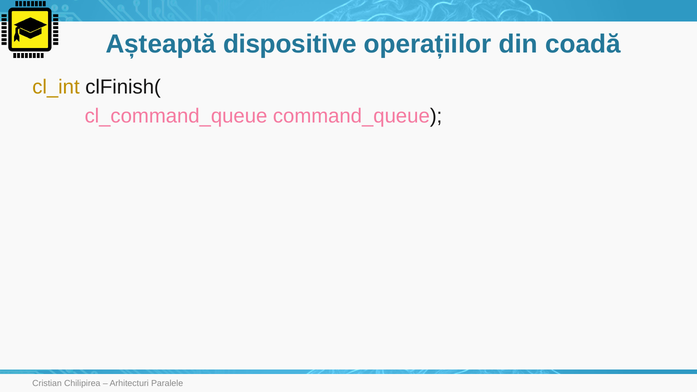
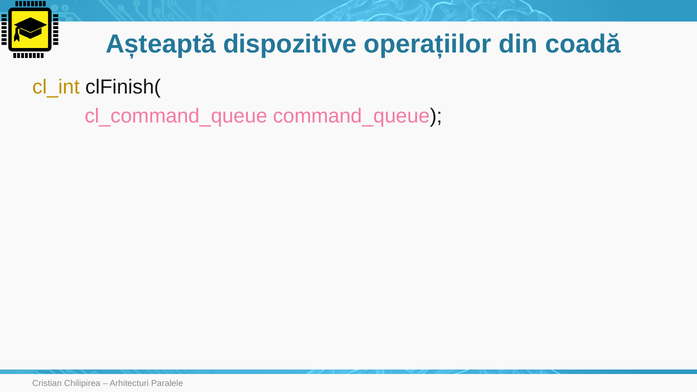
dispositive: dispositive -> dispozitive
